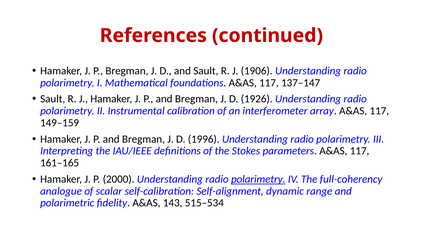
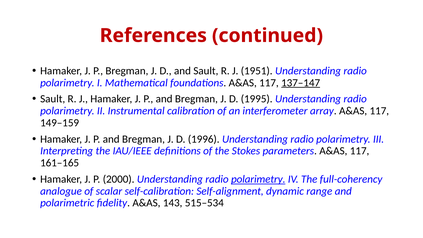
1906: 1906 -> 1951
137–147 underline: none -> present
1926: 1926 -> 1995
